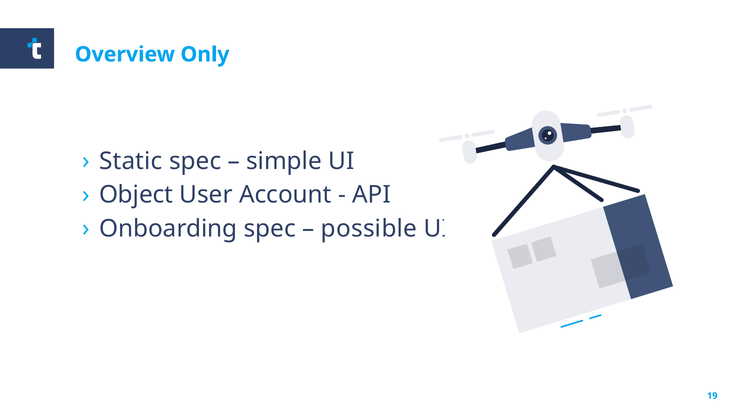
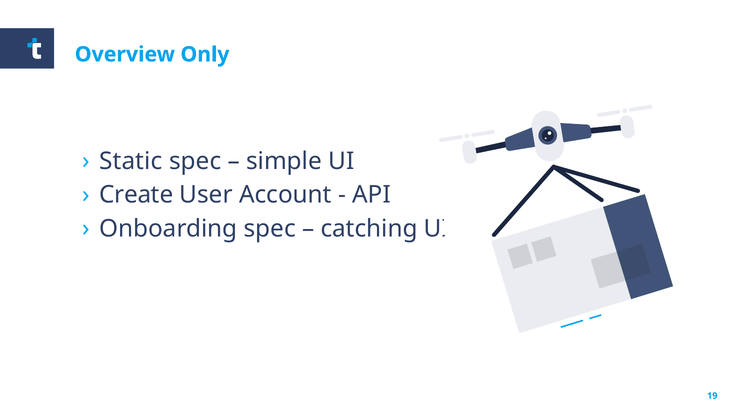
Object: Object -> Create
possible: possible -> catching
